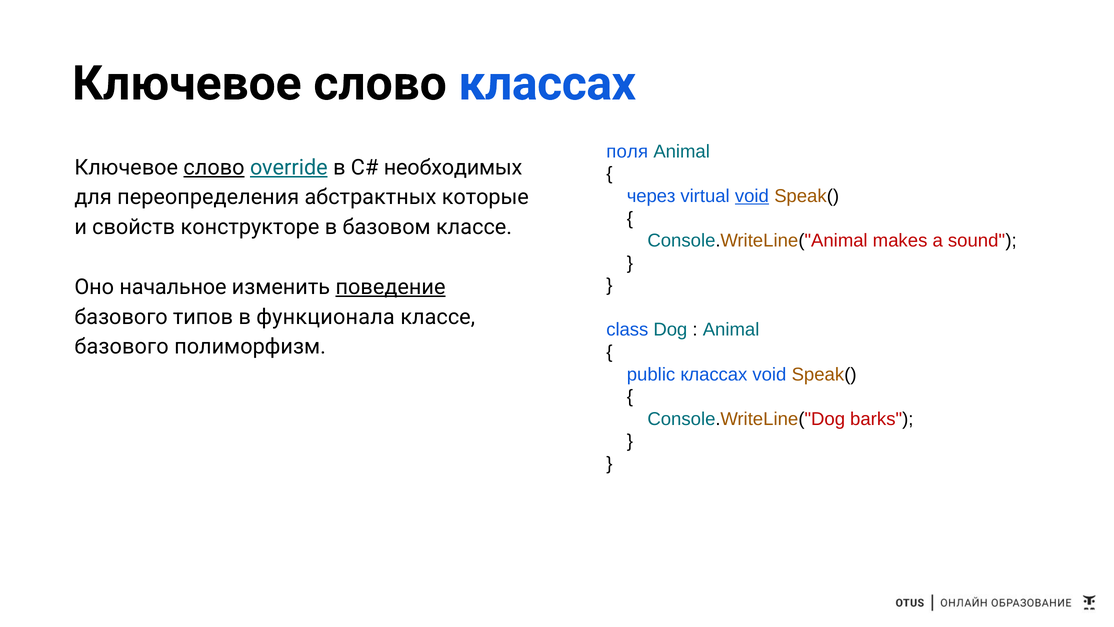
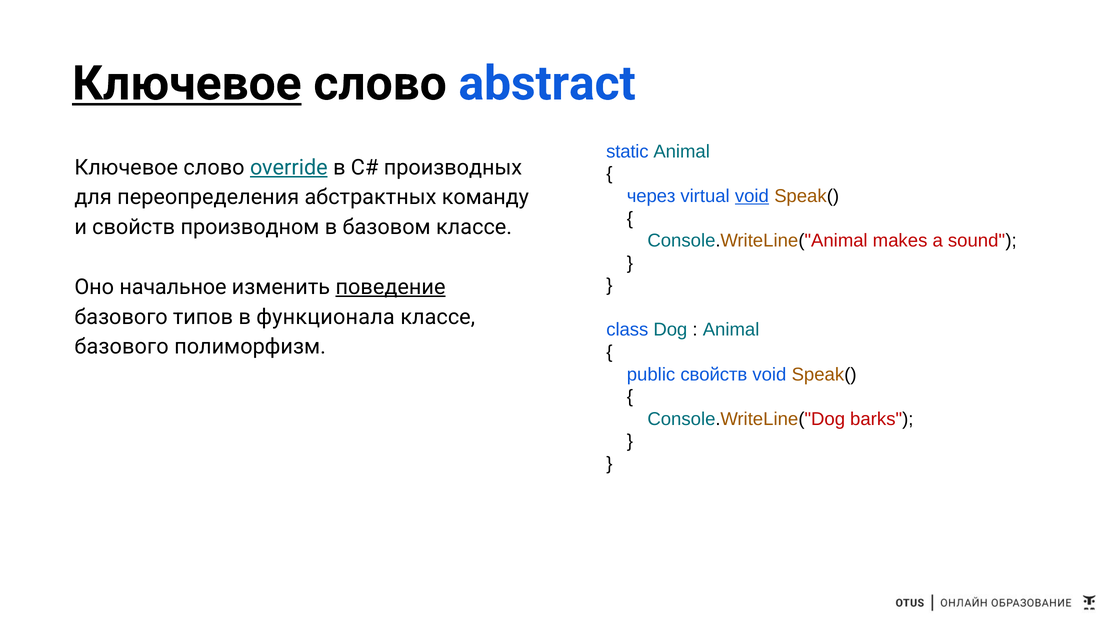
Ключевое at (187, 84) underline: none -> present
слово классах: классах -> abstract
поля: поля -> static
слово at (214, 167) underline: present -> none
необходимых: необходимых -> производных
которые: которые -> команду
конструкторе: конструкторе -> производном
public классах: классах -> свойств
